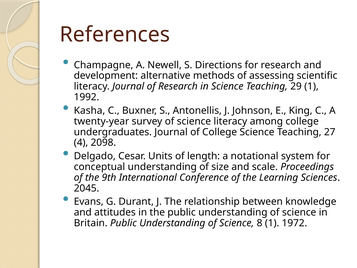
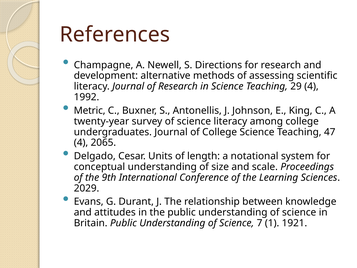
29 1: 1 -> 4
Kasha: Kasha -> Metric
27: 27 -> 47
2098: 2098 -> 2065
2045: 2045 -> 2029
8: 8 -> 7
1972: 1972 -> 1921
